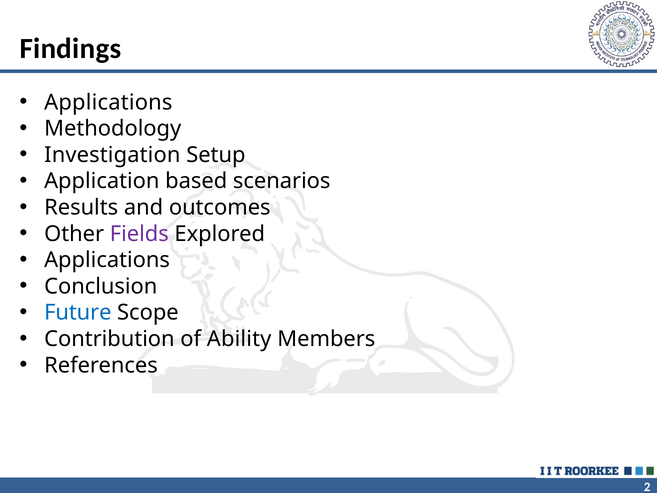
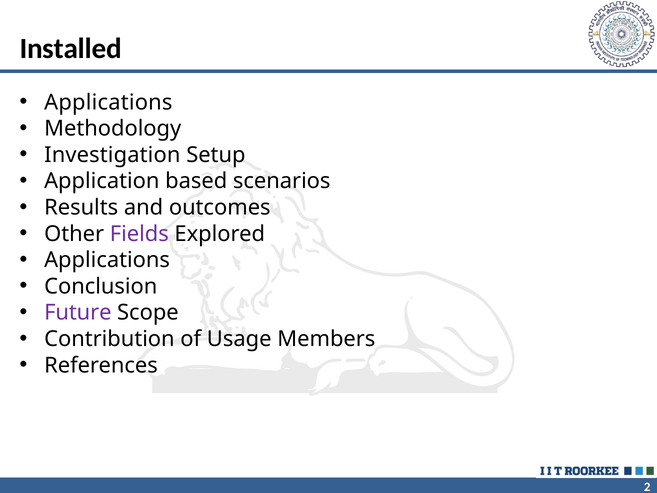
Findings: Findings -> Installed
Future colour: blue -> purple
Ability: Ability -> Usage
